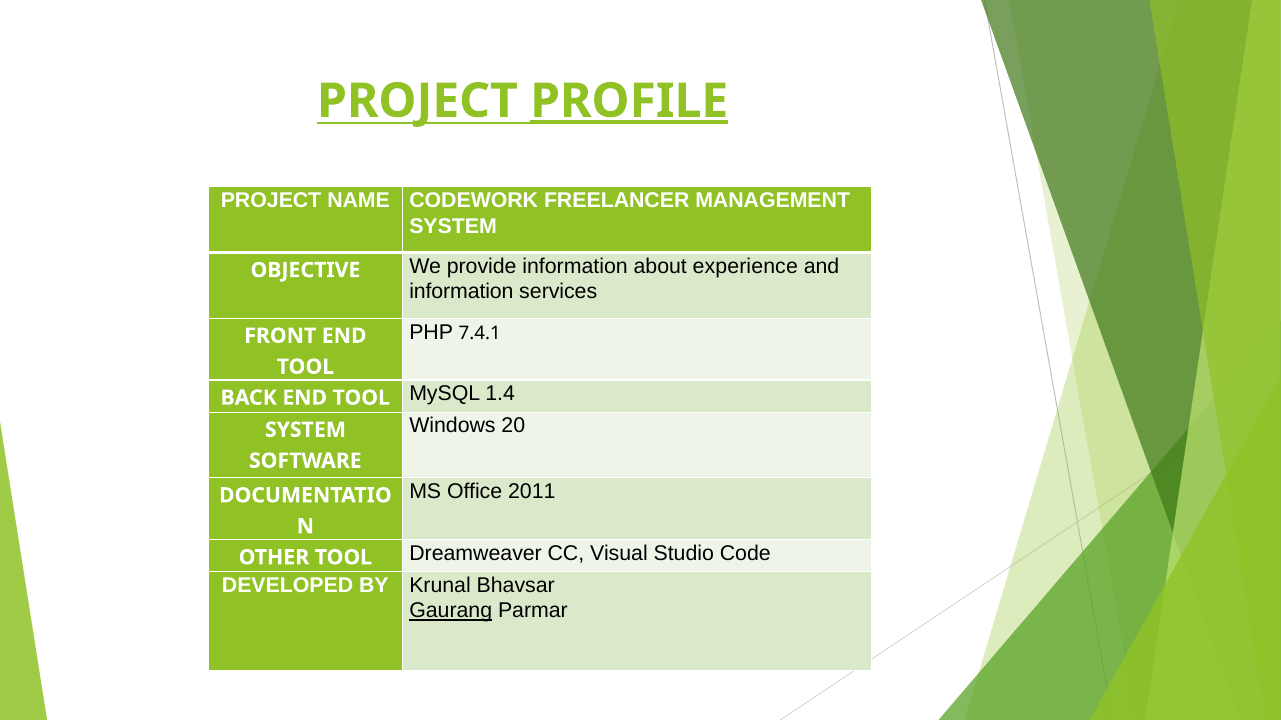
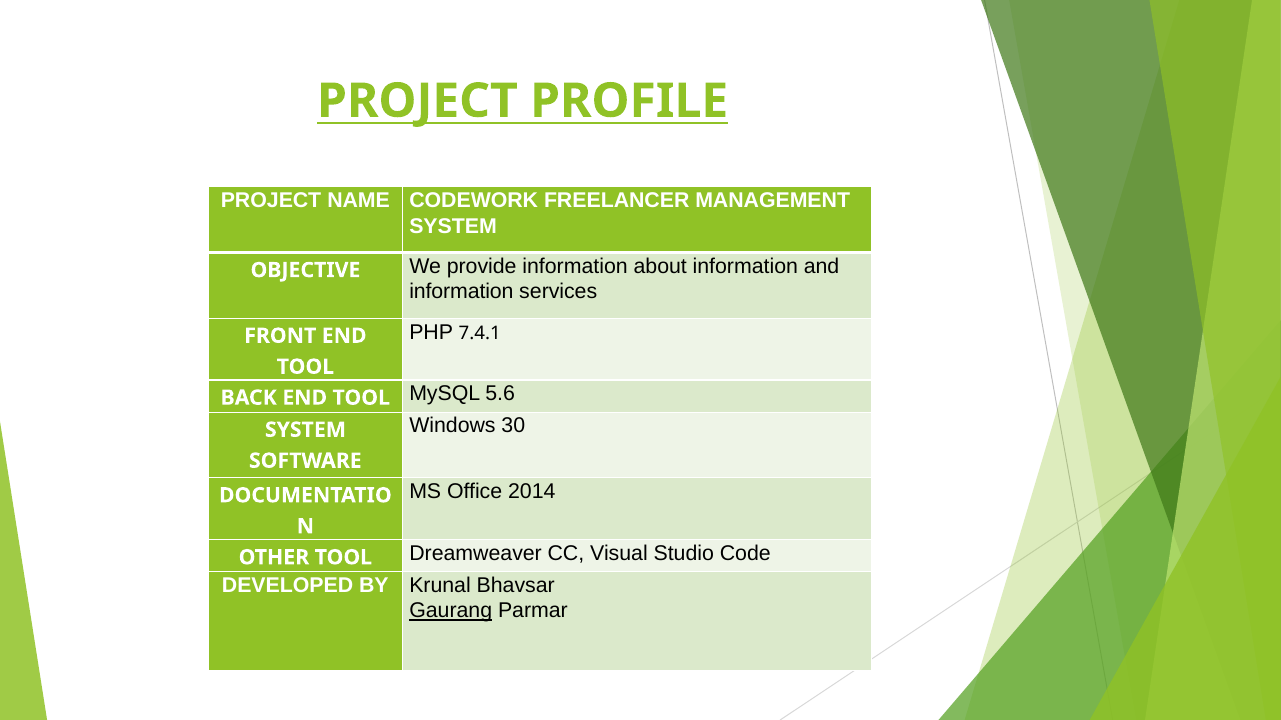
PROFILE underline: present -> none
about experience: experience -> information
1.4: 1.4 -> 5.6
20: 20 -> 30
2011: 2011 -> 2014
